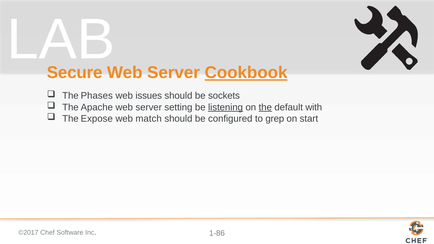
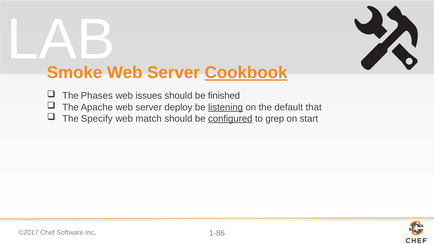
Secure: Secure -> Smoke
sockets: sockets -> finished
setting: setting -> deploy
the at (265, 107) underline: present -> none
with: with -> that
Expose: Expose -> Specify
configured underline: none -> present
